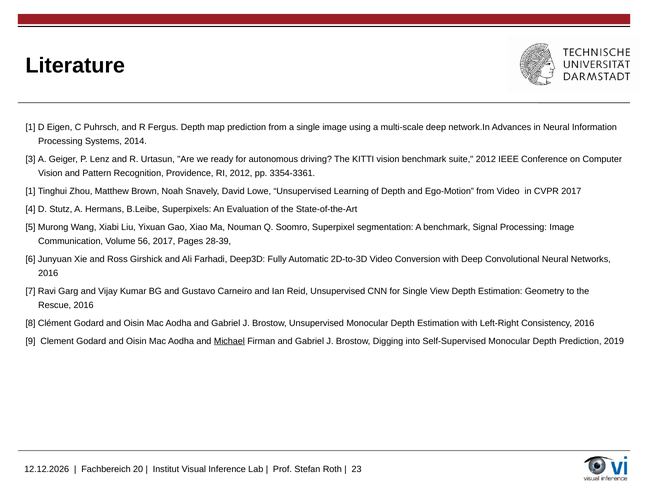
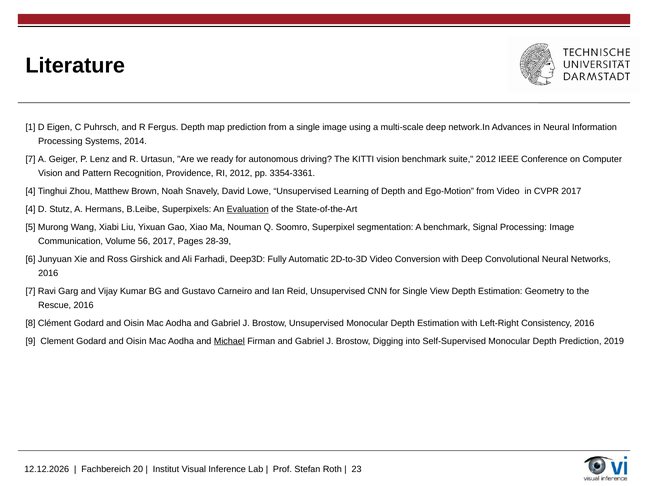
3 at (30, 159): 3 -> 7
1 at (30, 191): 1 -> 4
Evaluation underline: none -> present
